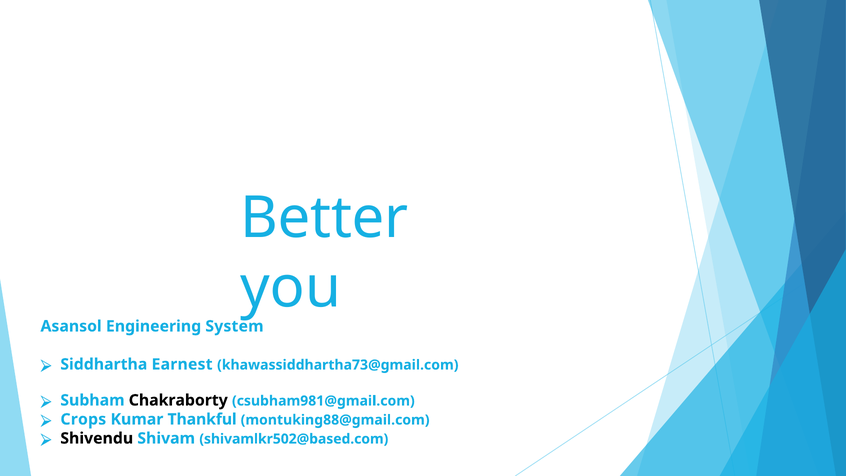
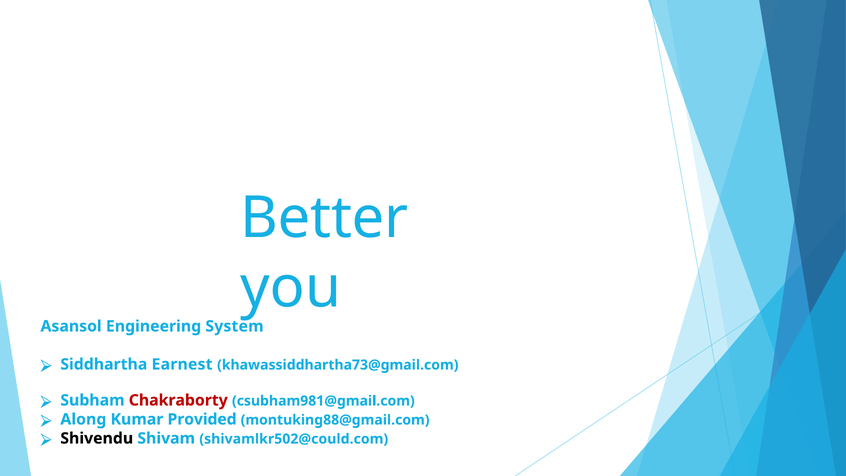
Chakraborty colour: black -> red
Crops: Crops -> Along
Thankful: Thankful -> Provided
shivamlkr502@based.com: shivamlkr502@based.com -> shivamlkr502@could.com
